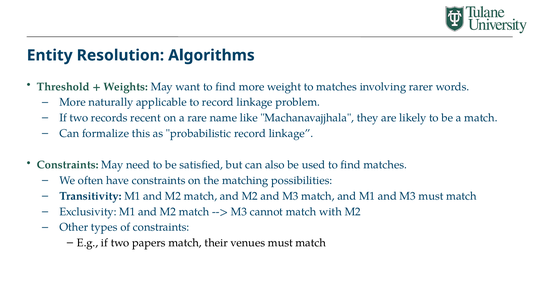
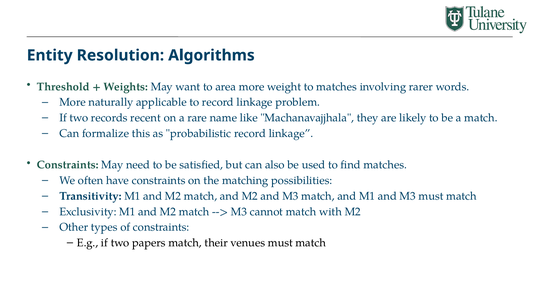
want to find: find -> area
